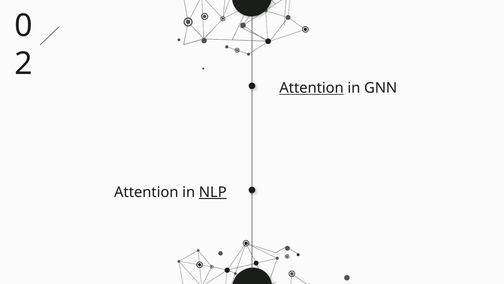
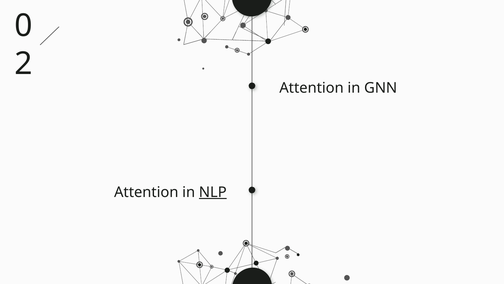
Attention at (312, 88) underline: present -> none
